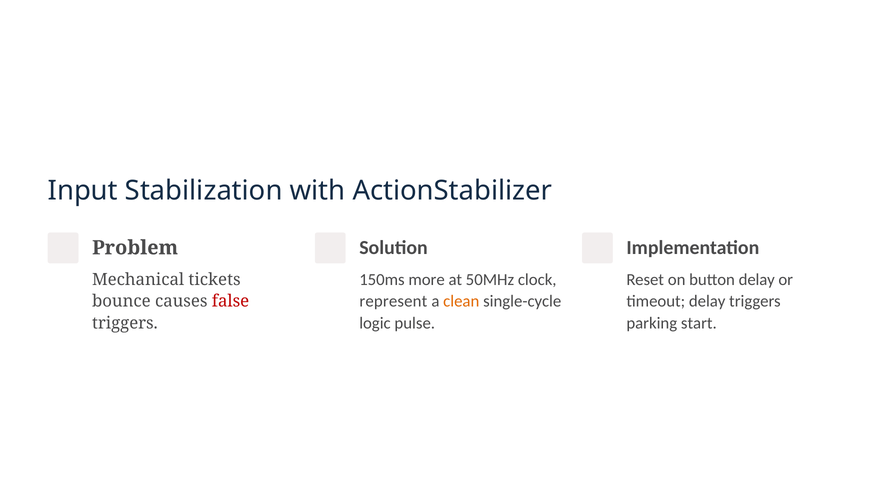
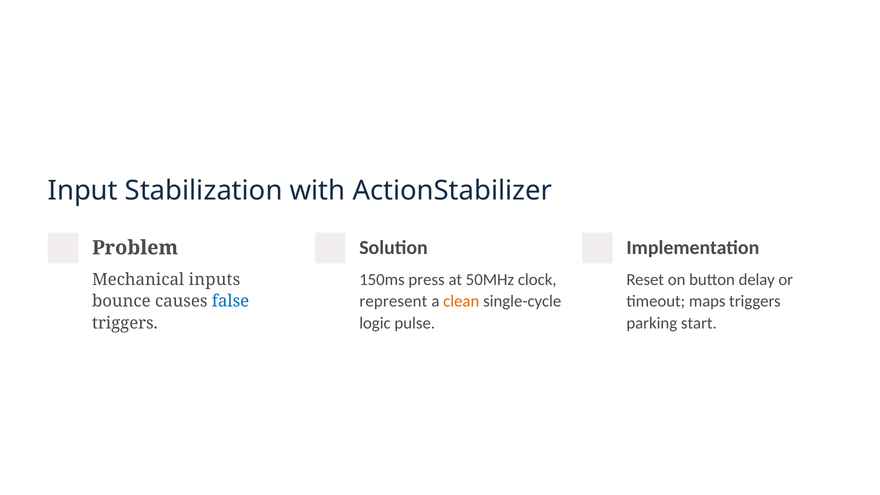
more: more -> press
tickets: tickets -> inputs
timeout delay: delay -> maps
false colour: red -> blue
